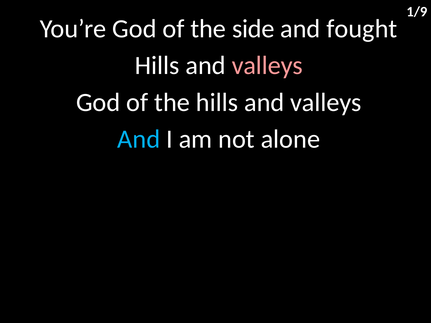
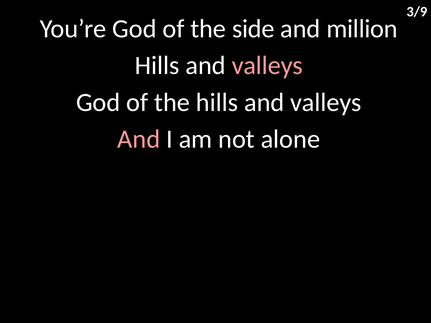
1/9: 1/9 -> 3/9
fought: fought -> million
And at (139, 139) colour: light blue -> pink
